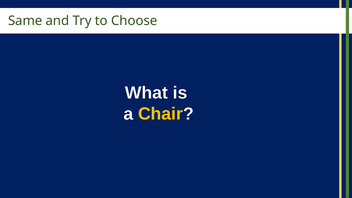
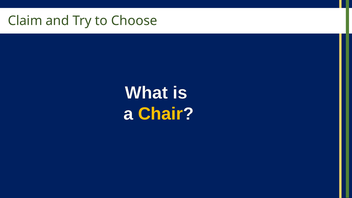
Same: Same -> Claim
